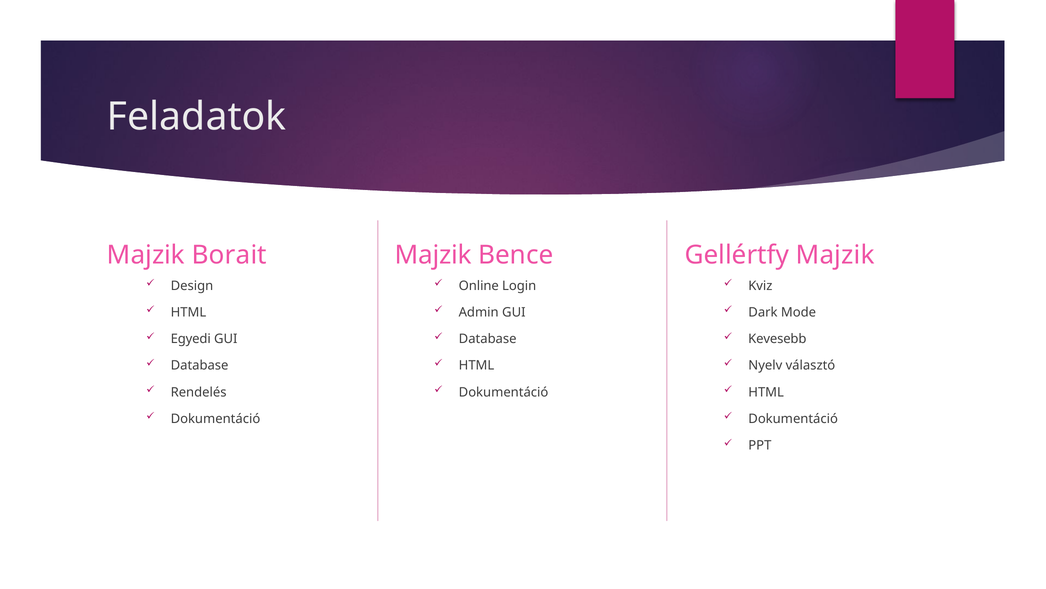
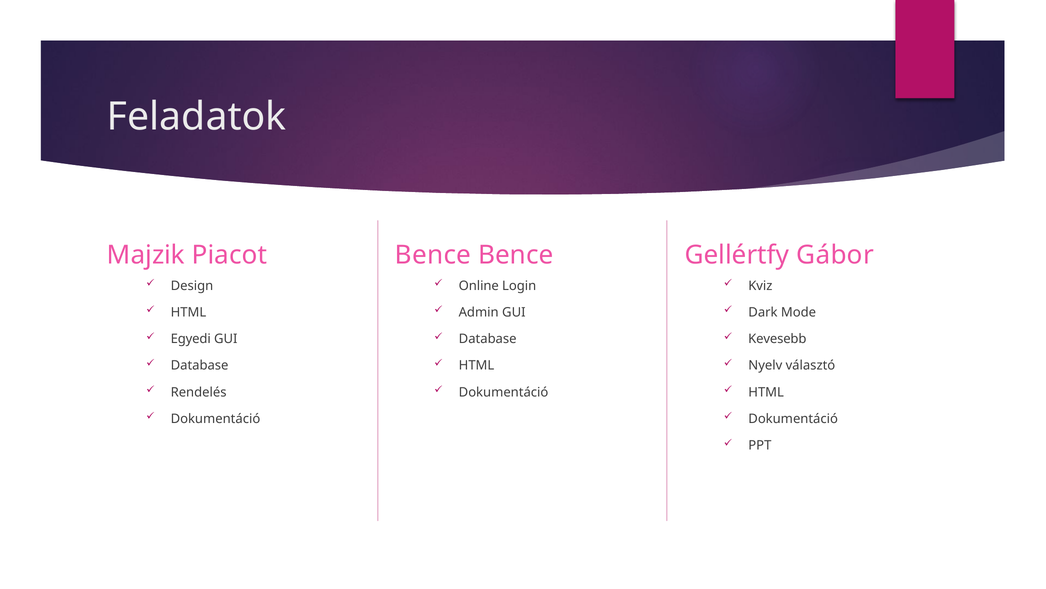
Borait: Borait -> Piacot
Majzik at (433, 255): Majzik -> Bence
Gellértfy Majzik: Majzik -> Gábor
